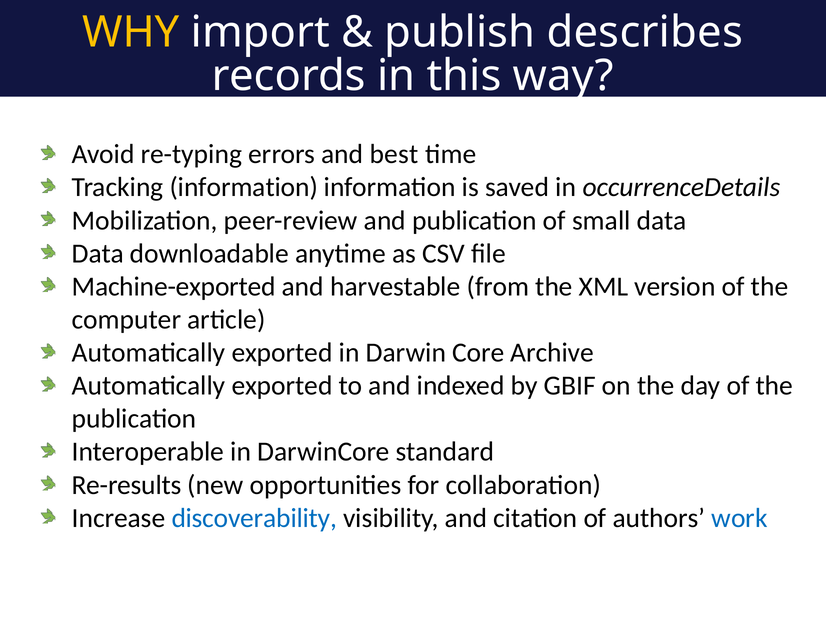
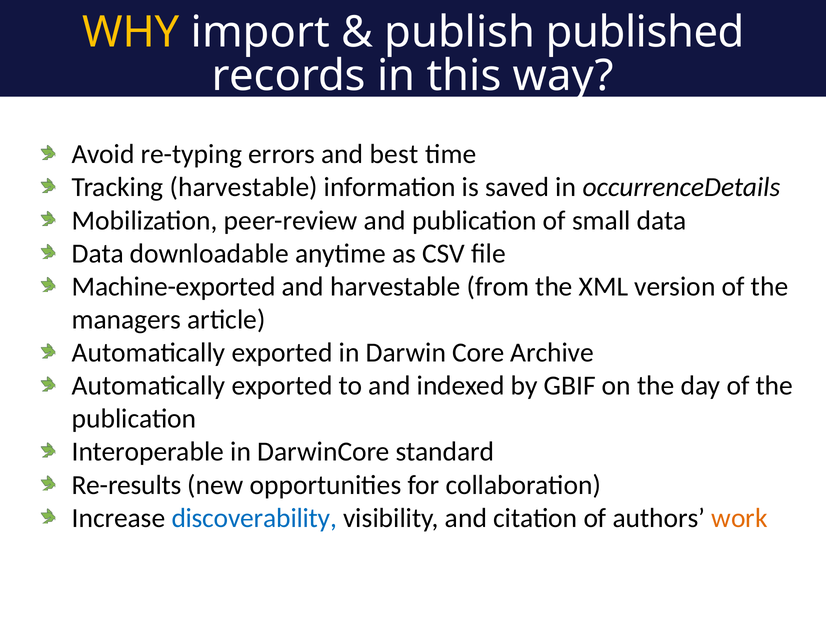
describes: describes -> published
Tracking information: information -> harvestable
computer: computer -> managers
work colour: blue -> orange
